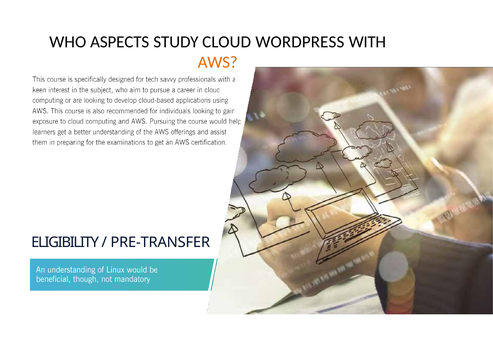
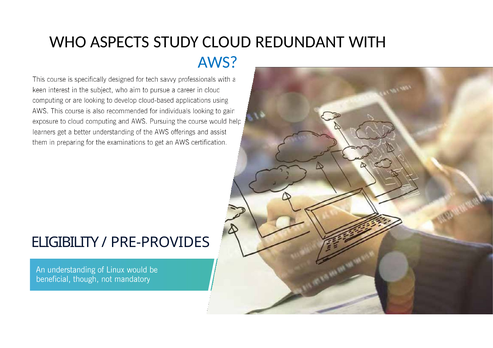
WORDPRESS: WORDPRESS -> REDUNDANT
AWS colour: orange -> blue
PRE-TRANSFER: PRE-TRANSFER -> PRE-PROVIDES
